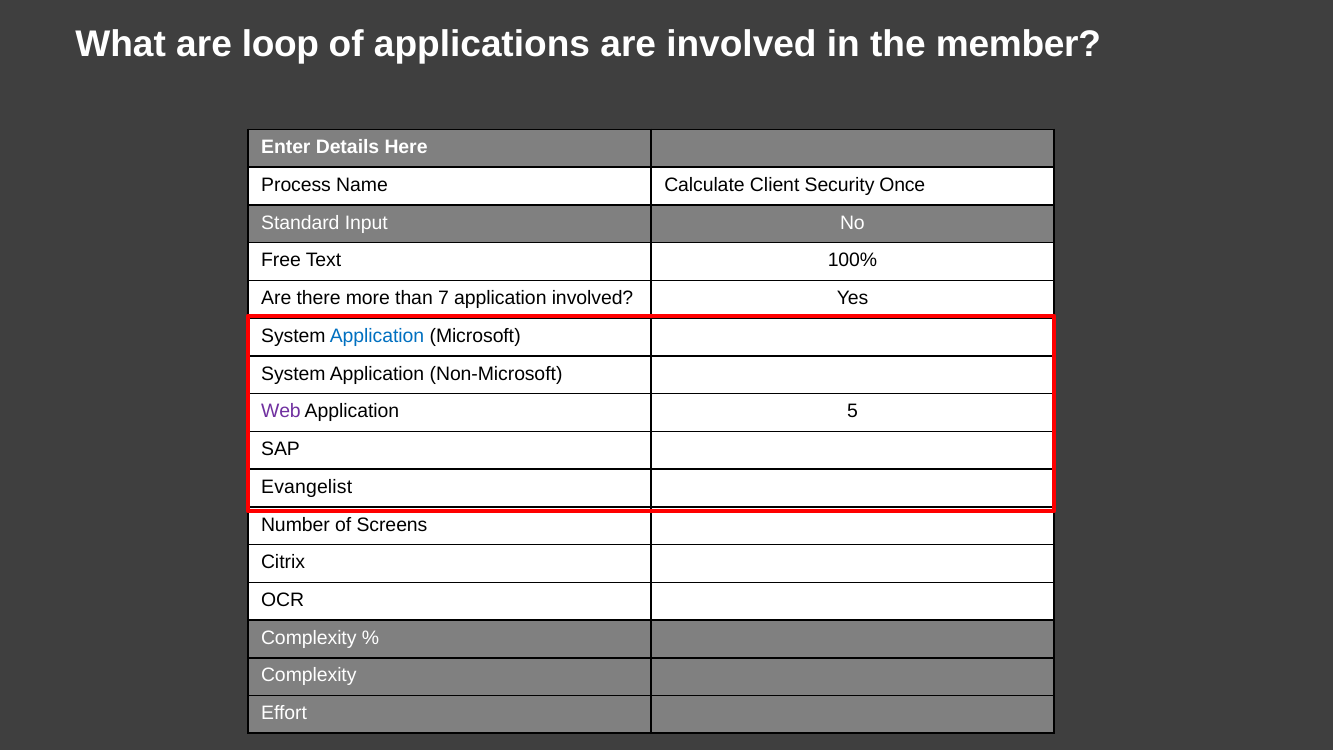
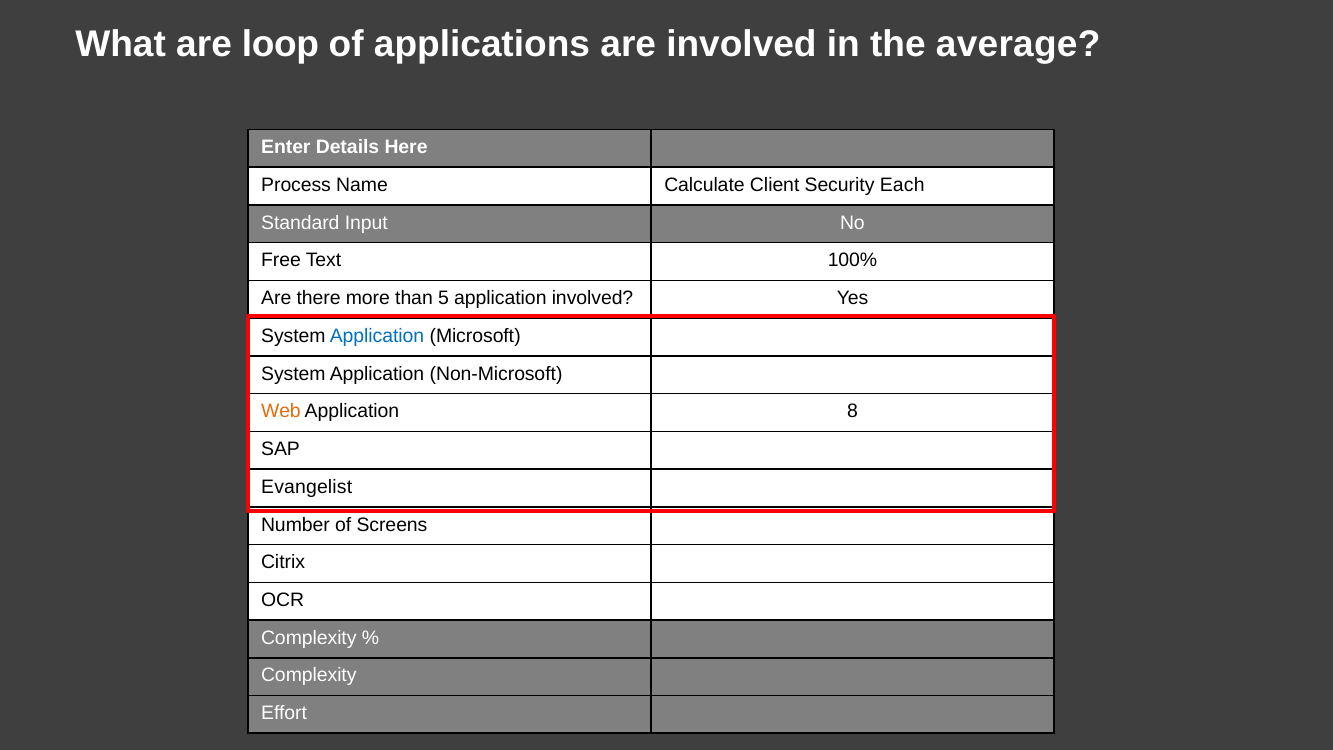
member: member -> average
Once: Once -> Each
7: 7 -> 5
Web colour: purple -> orange
5: 5 -> 8
